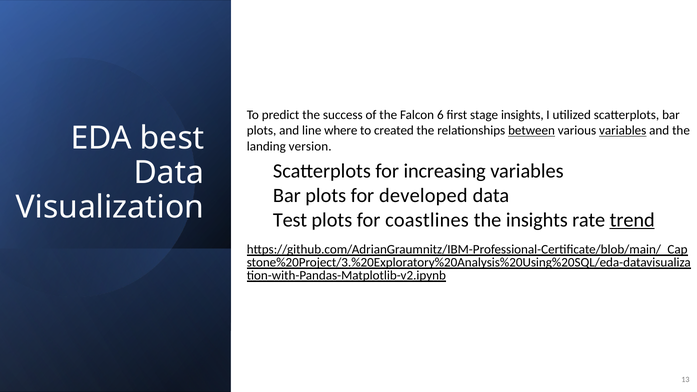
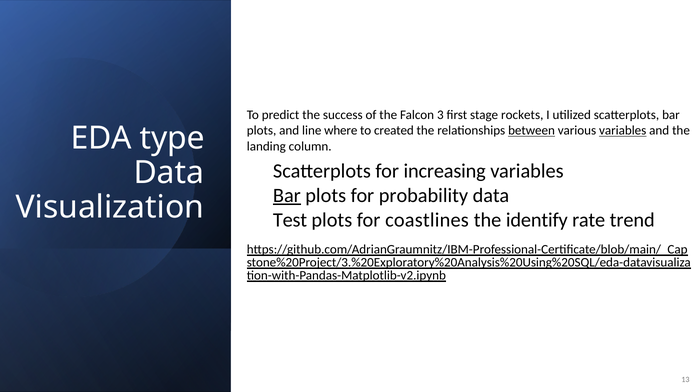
6: 6 -> 3
stage insights: insights -> rockets
best: best -> type
version: version -> column
Bar at (287, 195) underline: none -> present
developed: developed -> probability
the insights: insights -> identify
trend underline: present -> none
